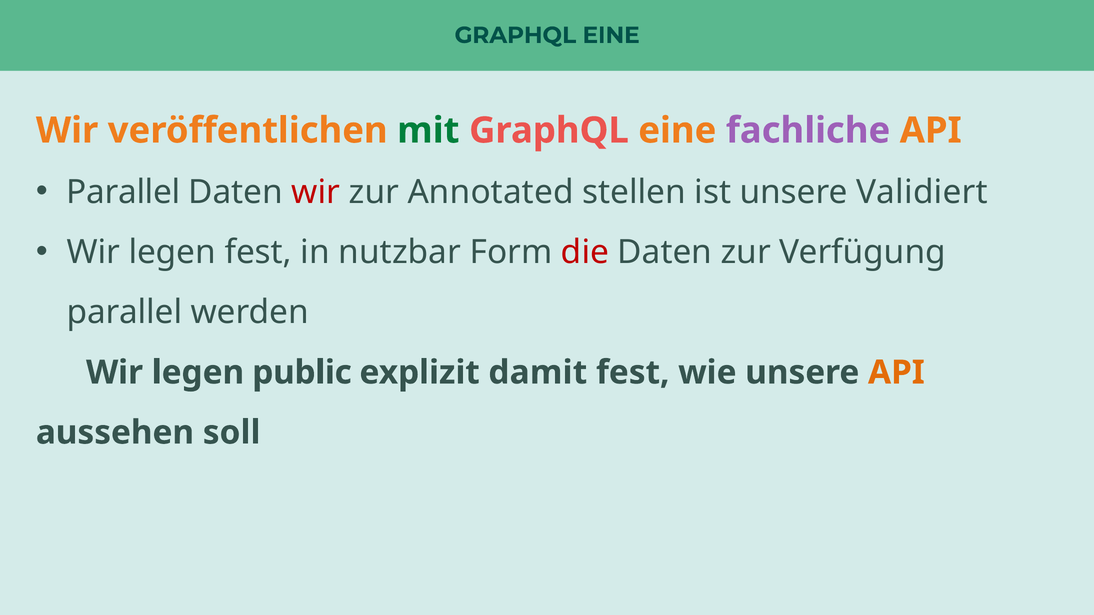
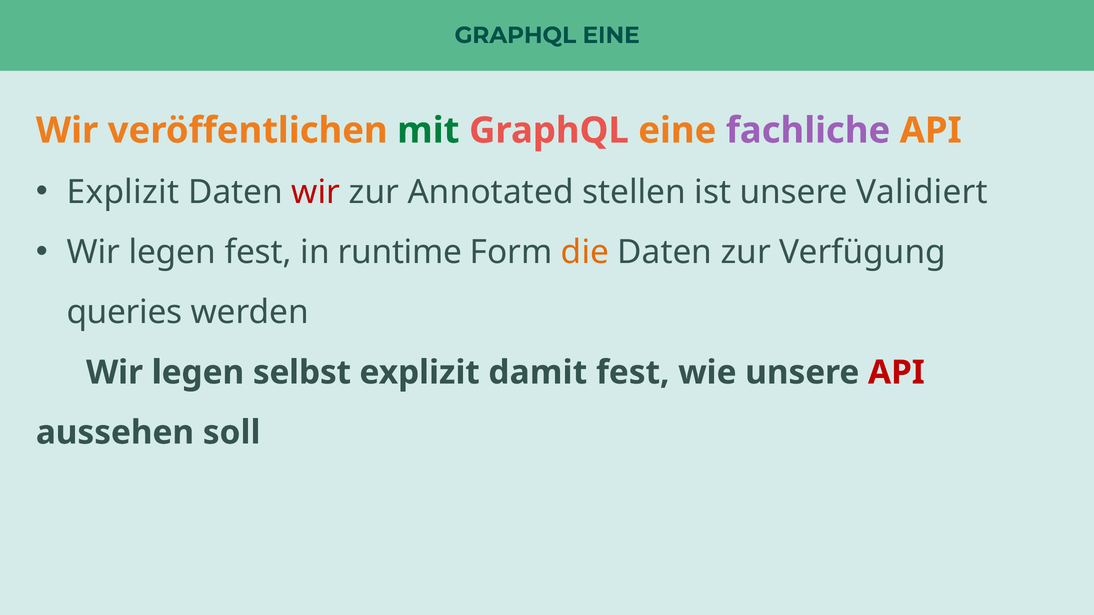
Parallel at (123, 192): Parallel -> Explizit
nutzbar: nutzbar -> runtime
die colour: red -> orange
parallel at (124, 313): parallel -> queries
public: public -> selbst
API at (896, 373) colour: orange -> red
